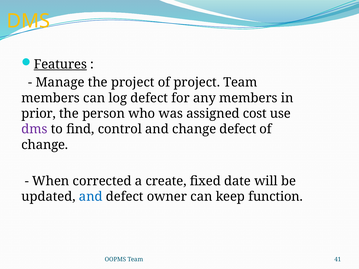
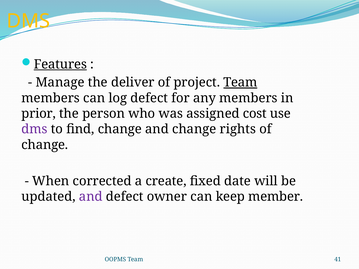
the project: project -> deliver
Team at (240, 83) underline: none -> present
find control: control -> change
change defect: defect -> rights
and at (91, 197) colour: blue -> purple
function: function -> member
